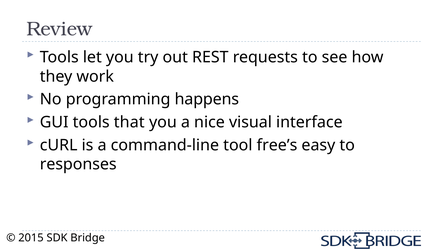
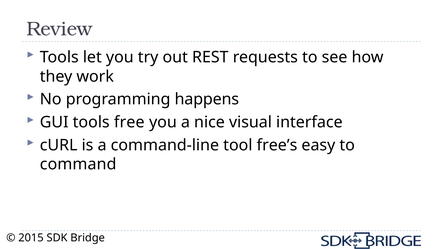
that: that -> free
responses: responses -> command
